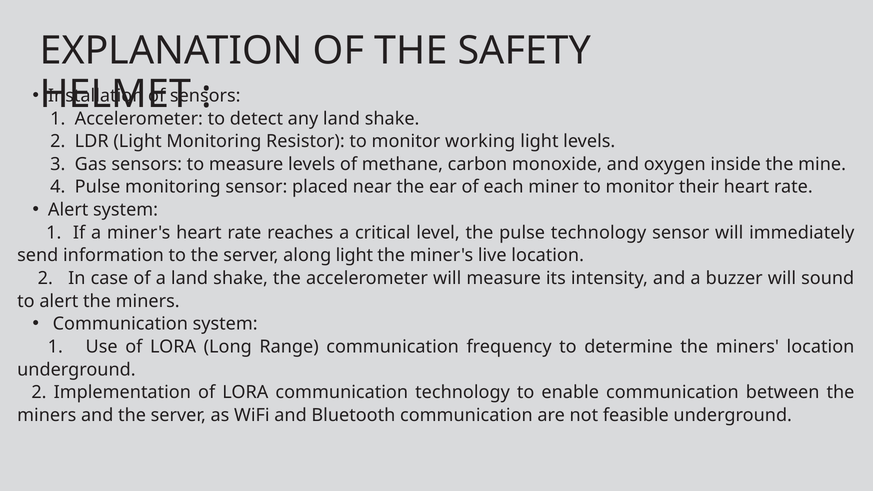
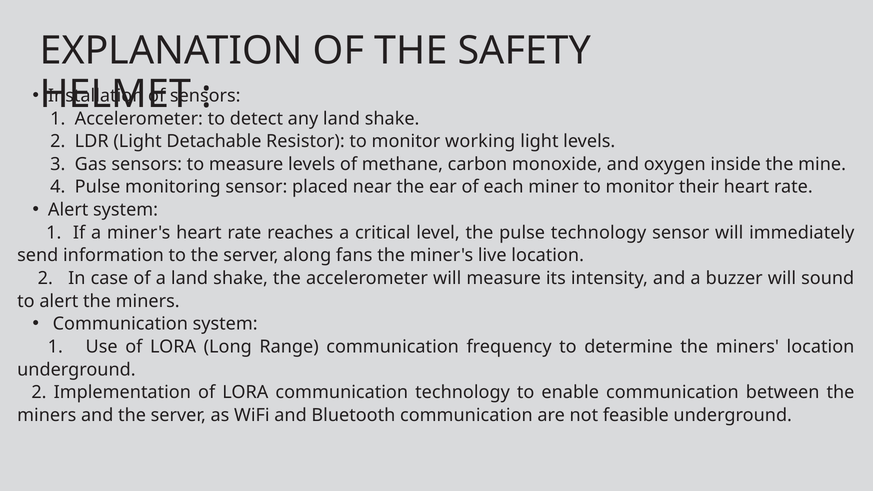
Light Monitoring: Monitoring -> Detachable
along light: light -> fans
